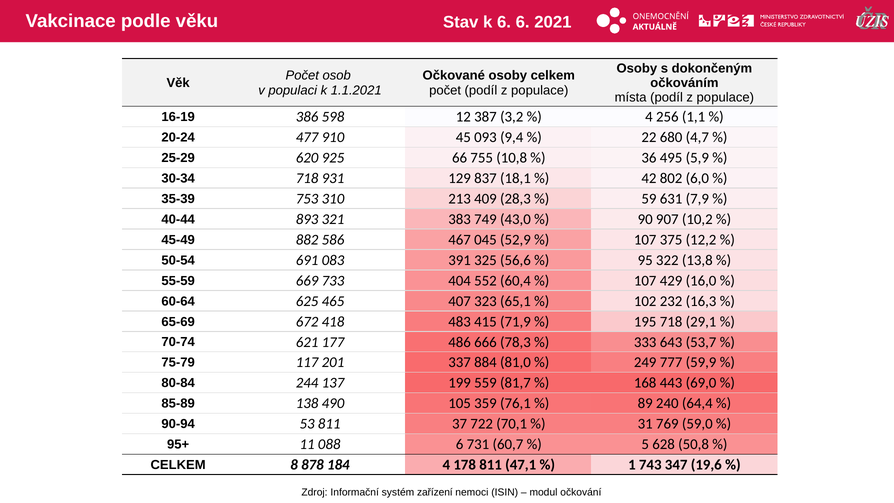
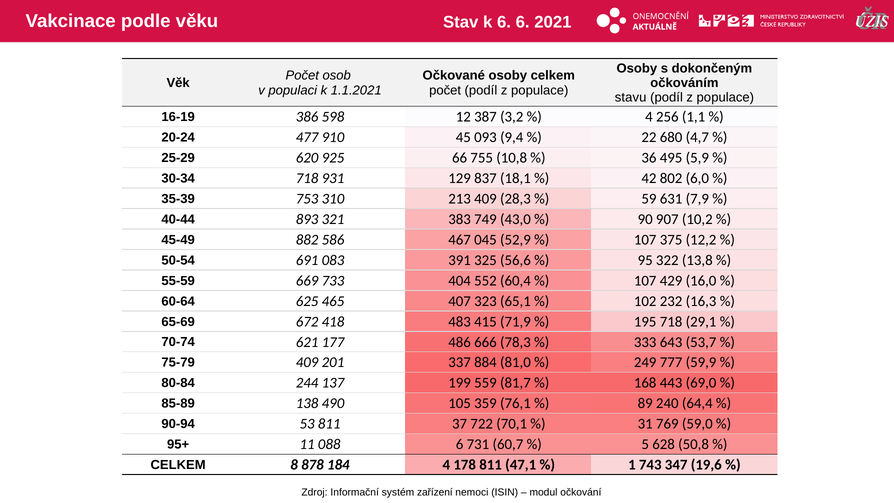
místa: místa -> stavu
75-79 117: 117 -> 409
